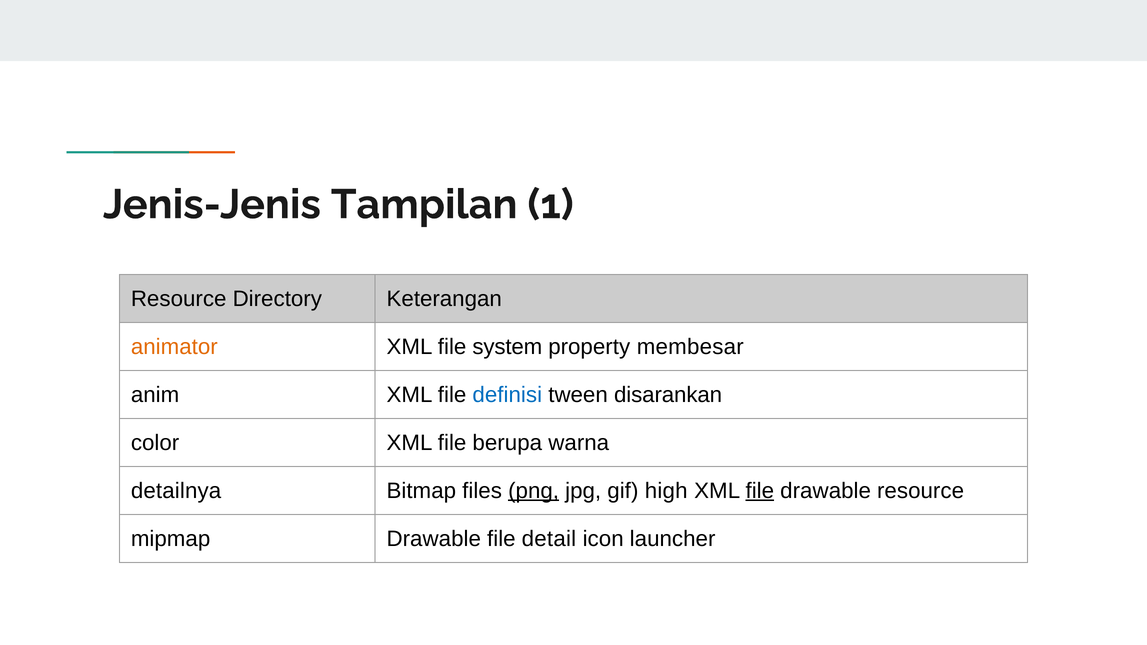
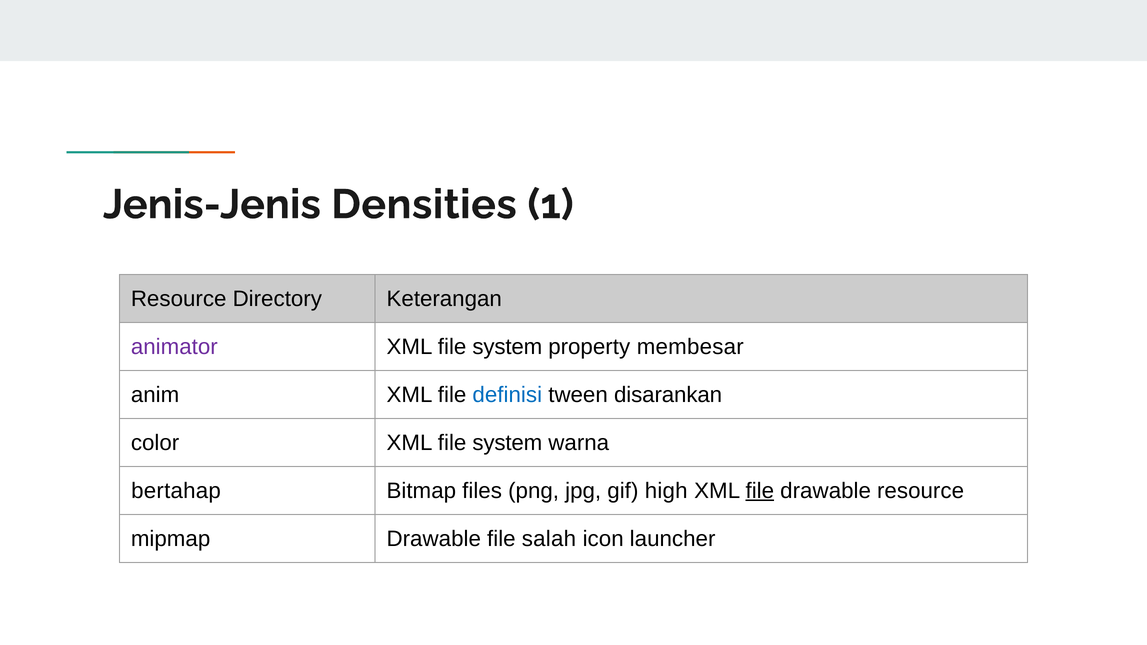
Tampilan: Tampilan -> Densities
animator colour: orange -> purple
color XML file berupa: berupa -> system
detailnya: detailnya -> bertahap
png underline: present -> none
detail: detail -> salah
